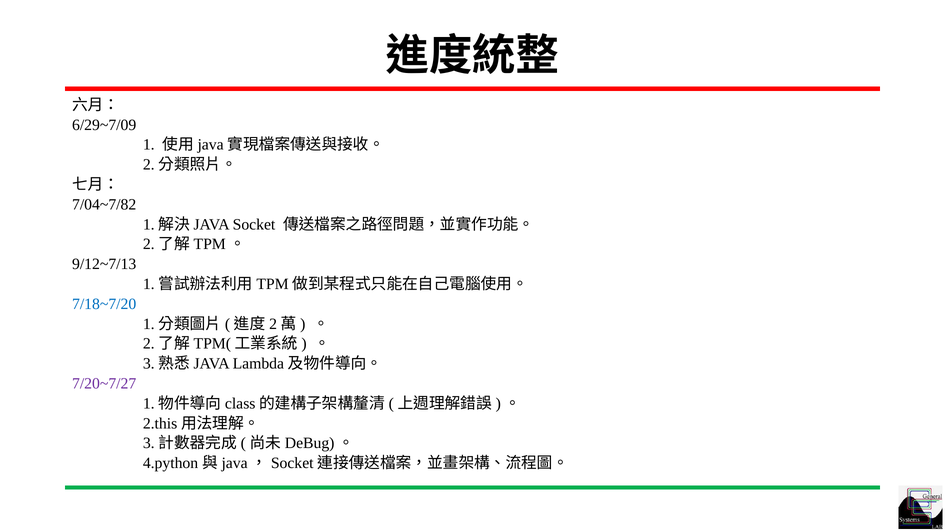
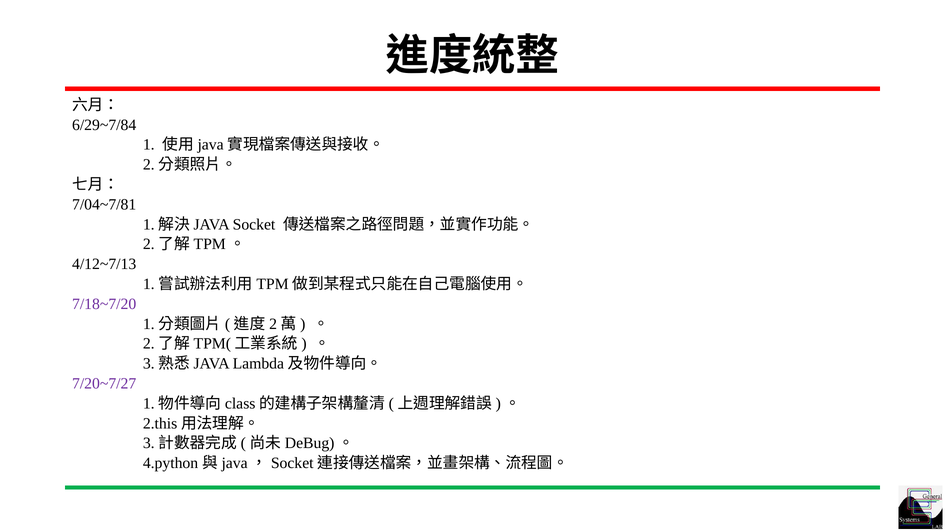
6/29~7/09: 6/29~7/09 -> 6/29~7/84
7/04~7/82: 7/04~7/82 -> 7/04~7/81
9/12~7/13: 9/12~7/13 -> 4/12~7/13
7/18~7/20 colour: blue -> purple
